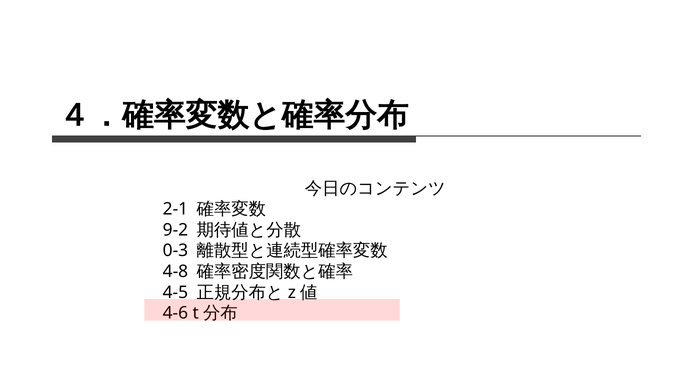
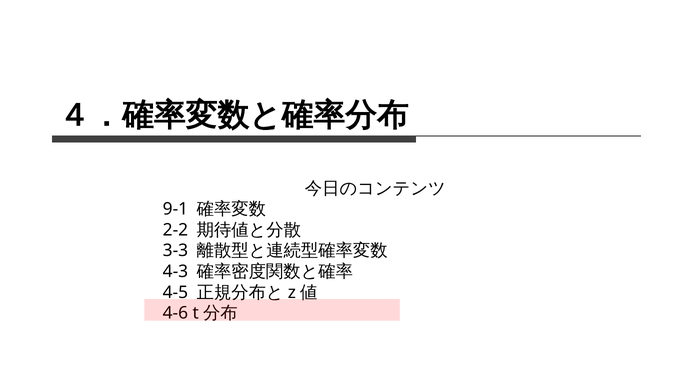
2-1: 2-1 -> 9-1
9-2: 9-2 -> 2-2
0-3: 0-3 -> 3-3
4-8: 4-8 -> 4-3
